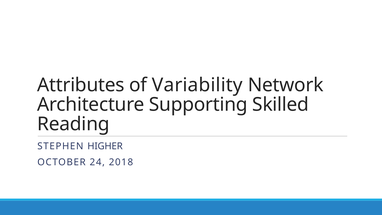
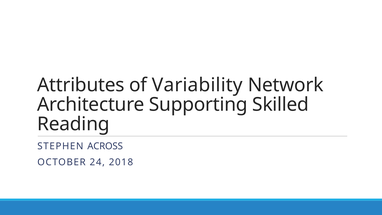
HIGHER: HIGHER -> ACROSS
